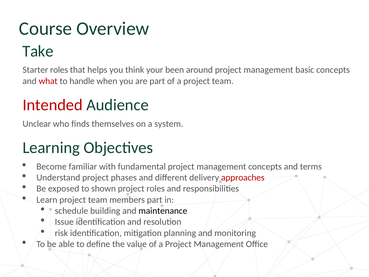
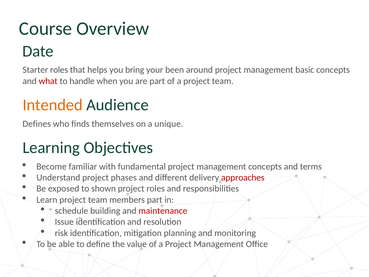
Take: Take -> Date
think: think -> bring
Intended colour: red -> orange
Unclear: Unclear -> Defines
system: system -> unique
maintenance colour: black -> red
